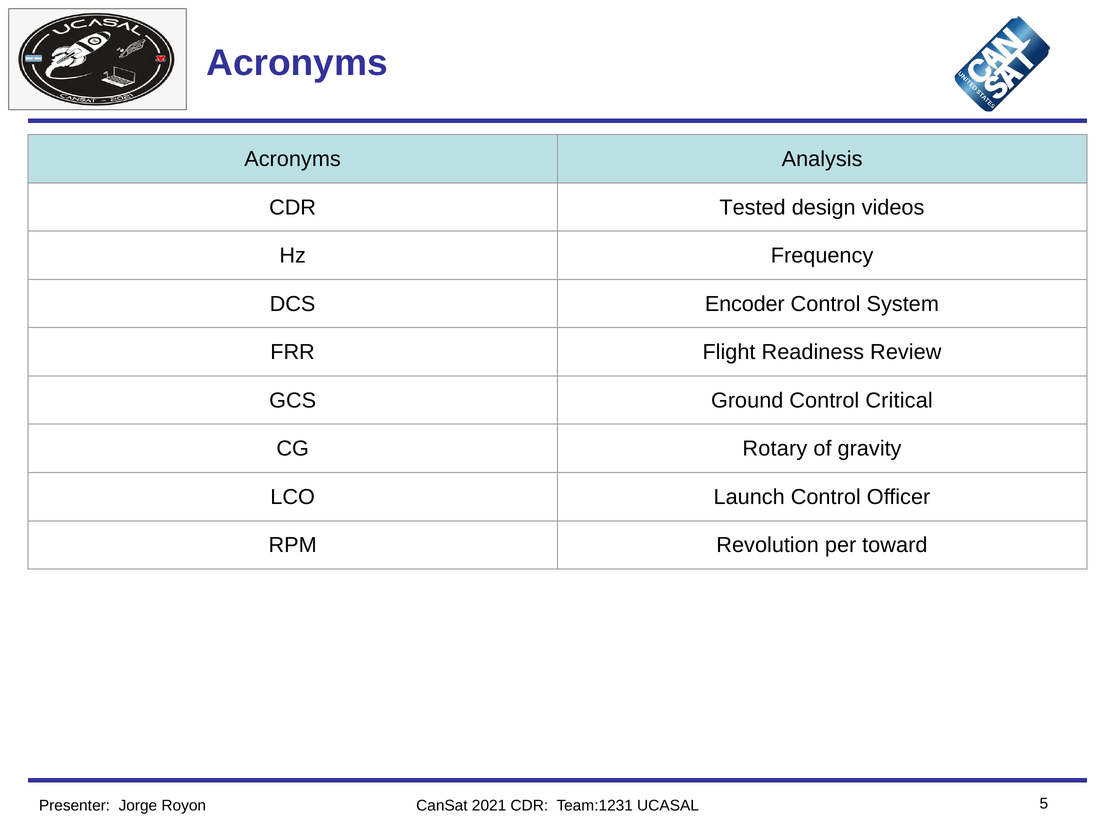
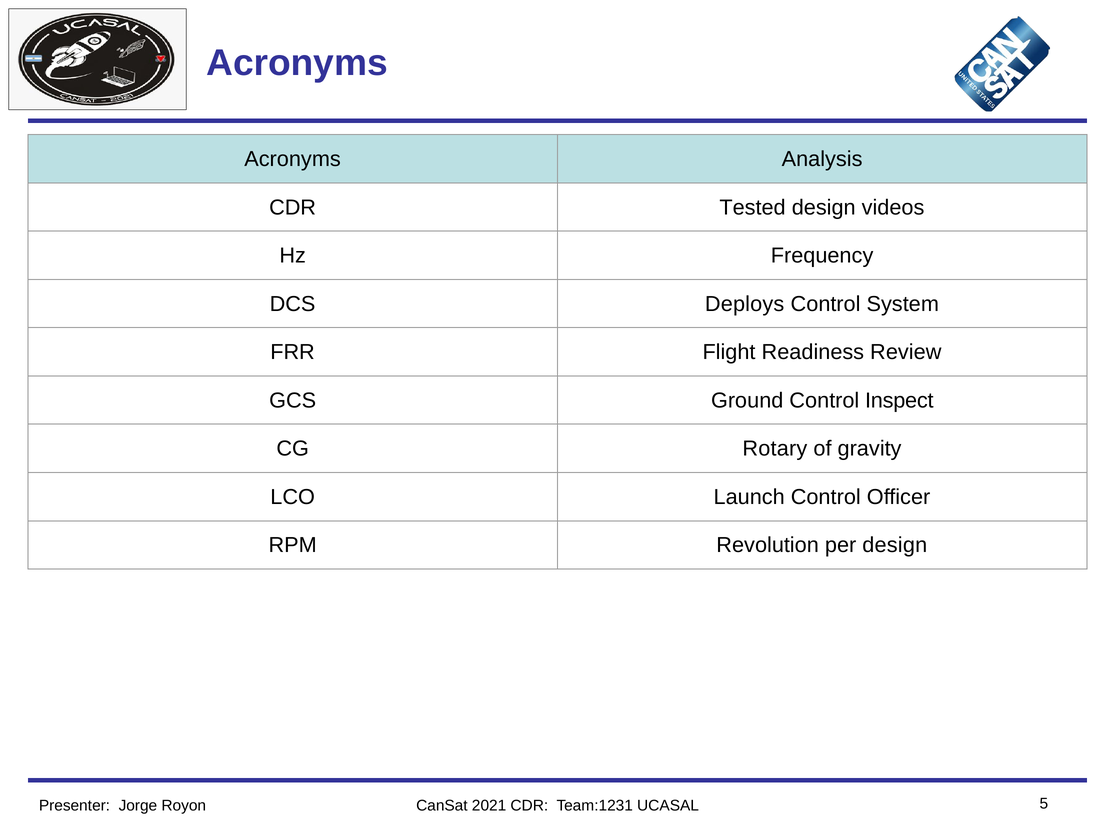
Encoder: Encoder -> Deploys
Critical: Critical -> Inspect
per toward: toward -> design
